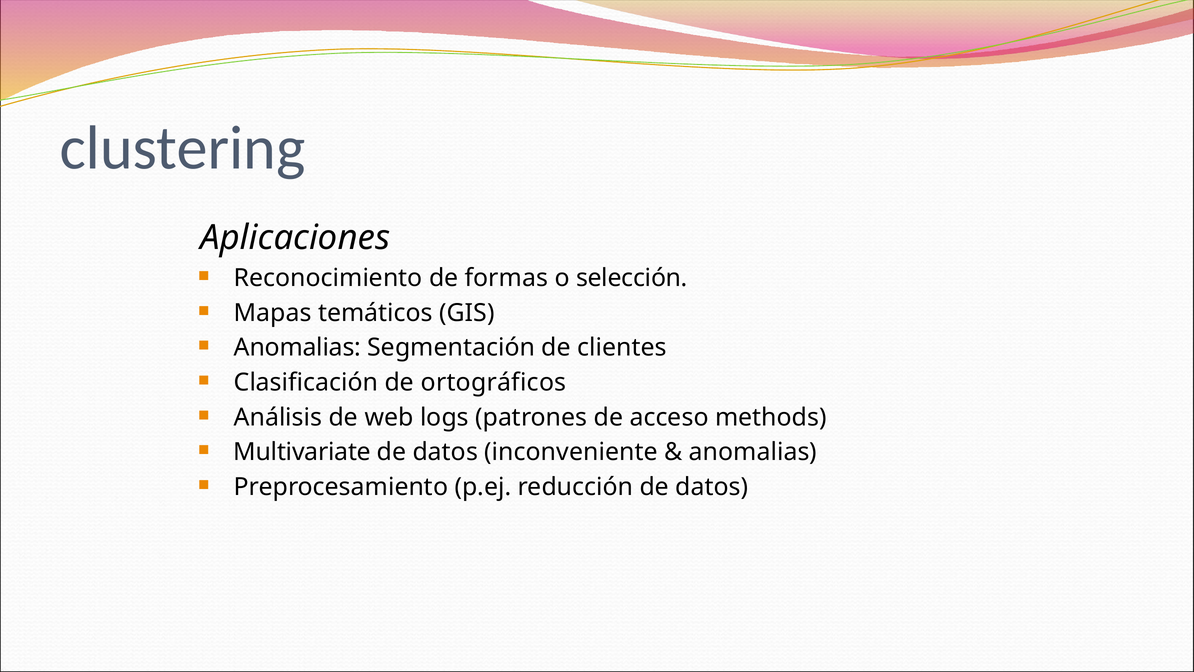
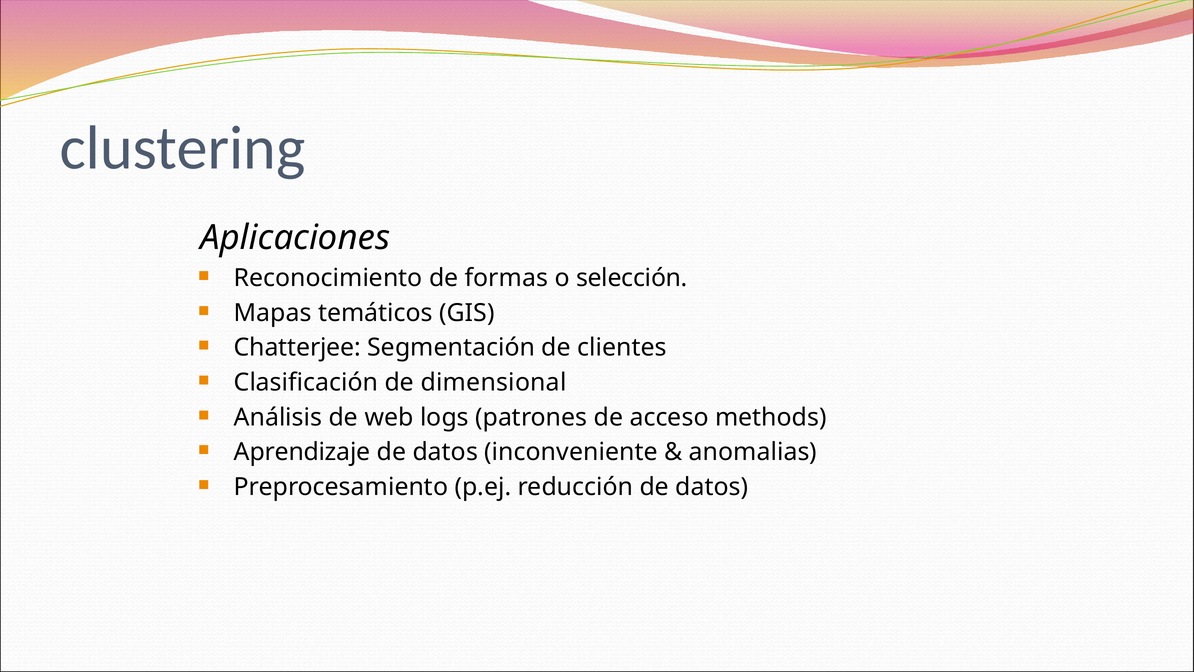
Anomalias at (297, 347): Anomalias -> Chatterjee
ortográficos: ortográficos -> dimensional
Multivariate: Multivariate -> Aprendizaje
